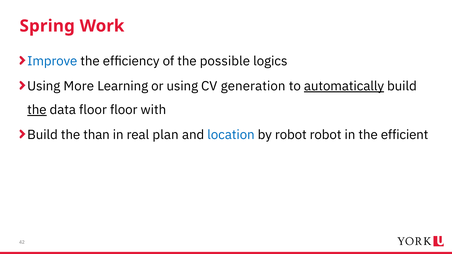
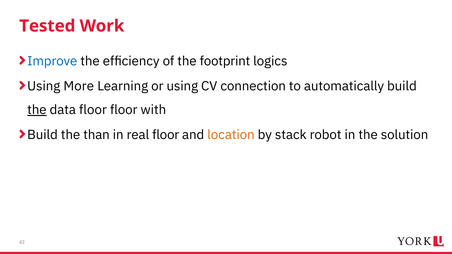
Spring: Spring -> Tested
possible: possible -> footprint
generation: generation -> connection
automatically underline: present -> none
real plan: plan -> floor
location colour: blue -> orange
by robot: robot -> stack
efficient: efficient -> solution
